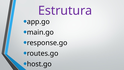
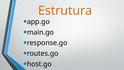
Estrutura colour: purple -> orange
